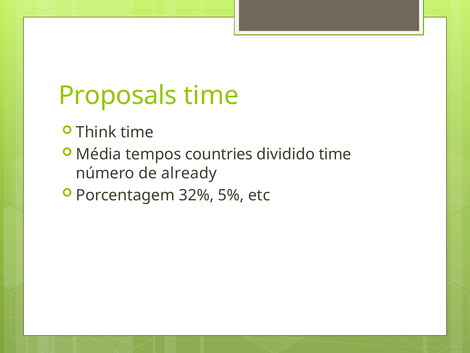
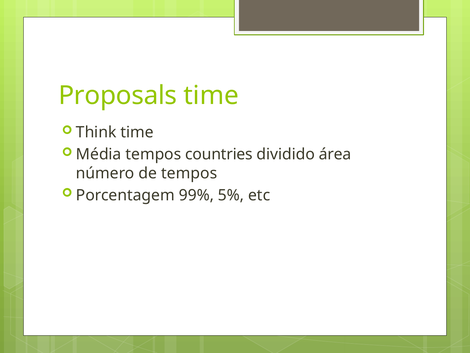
dividido time: time -> área
de already: already -> tempos
32%: 32% -> 99%
